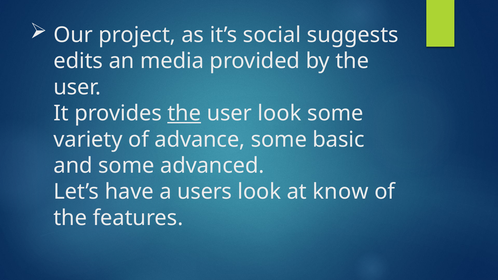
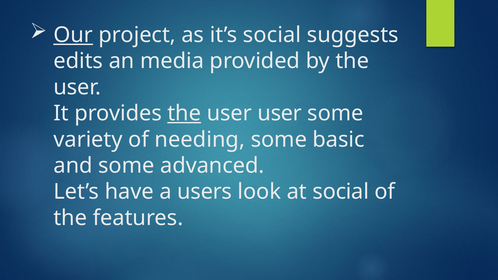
Our underline: none -> present
user look: look -> user
advance: advance -> needing
at know: know -> social
